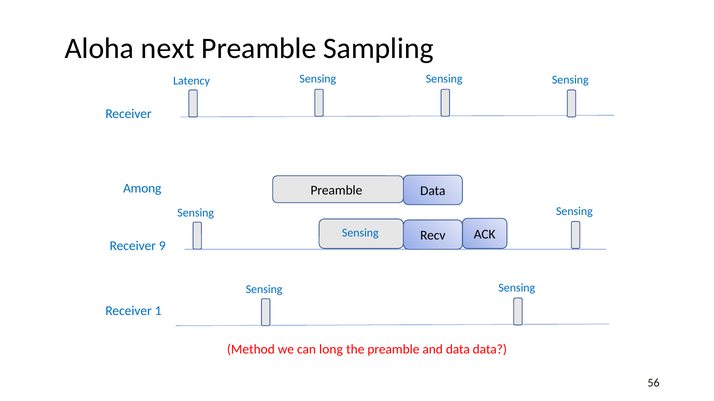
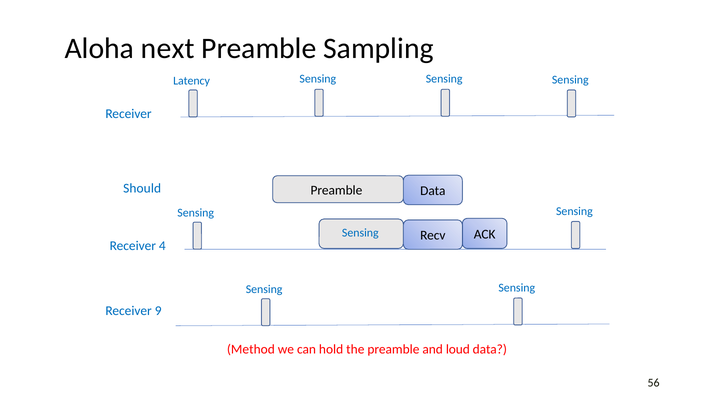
Among: Among -> Should
9: 9 -> 4
1: 1 -> 9
long: long -> hold
and data: data -> loud
